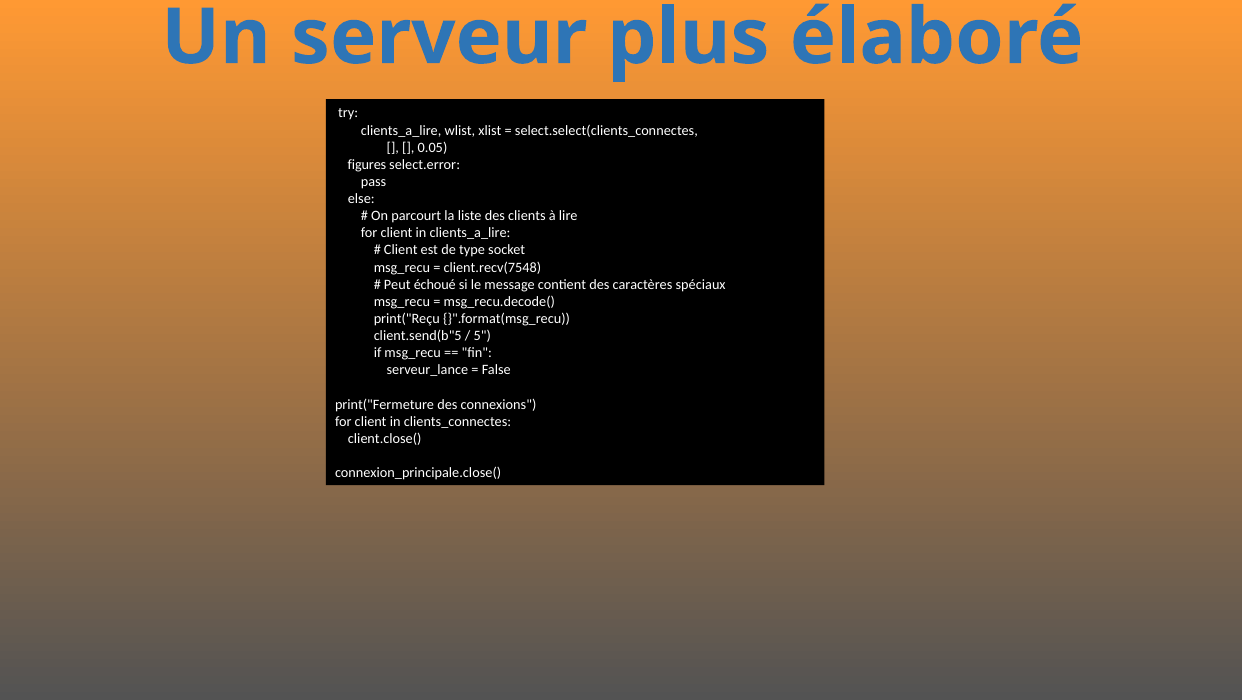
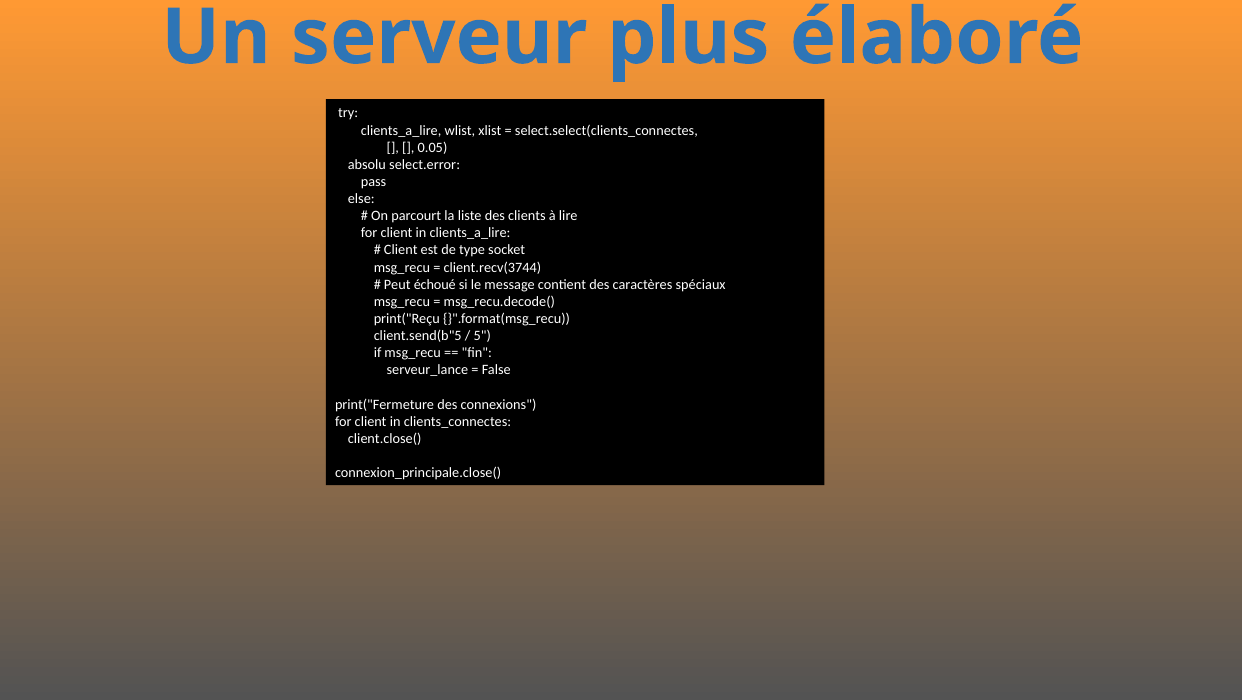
figures: figures -> absolu
client.recv(7548: client.recv(7548 -> client.recv(3744
